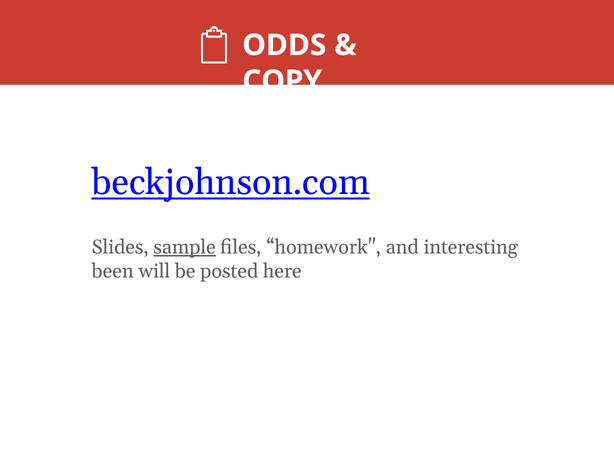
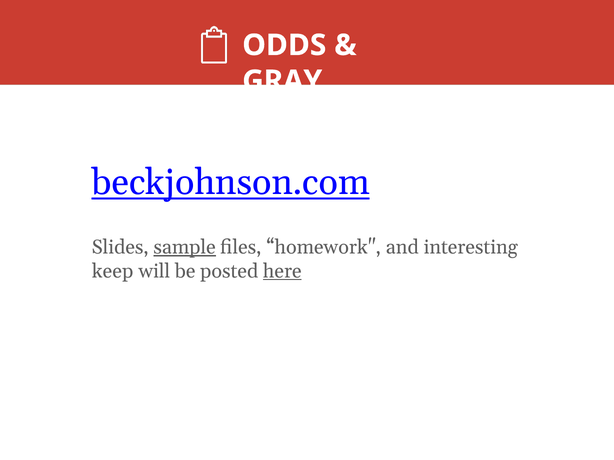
COPY: COPY -> GRAY
been: been -> keep
here underline: none -> present
